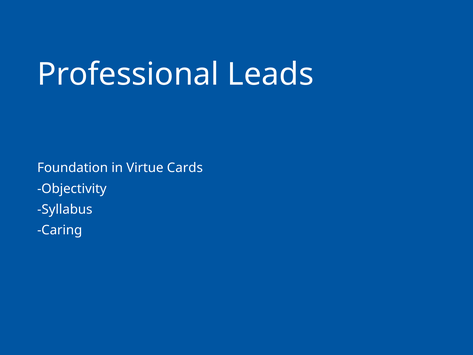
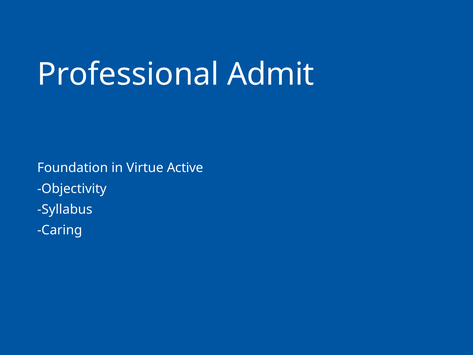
Leads: Leads -> Admit
Cards: Cards -> Active
